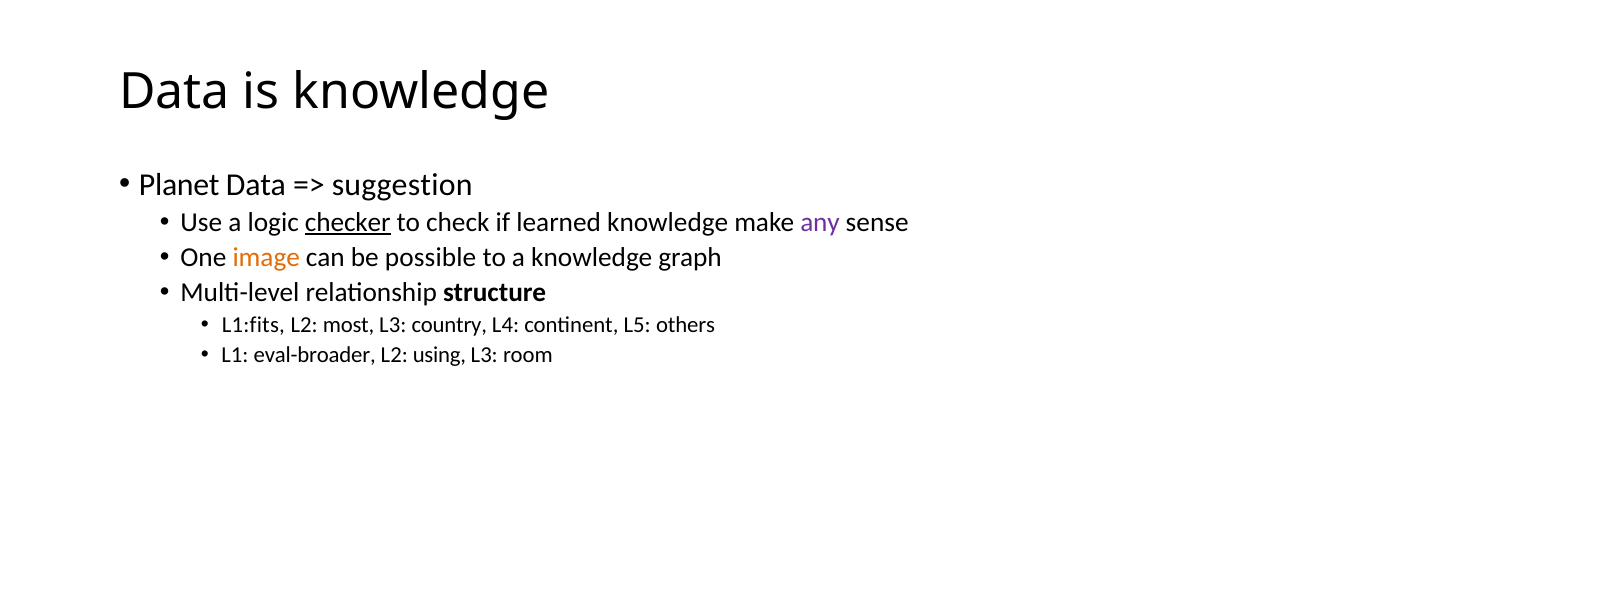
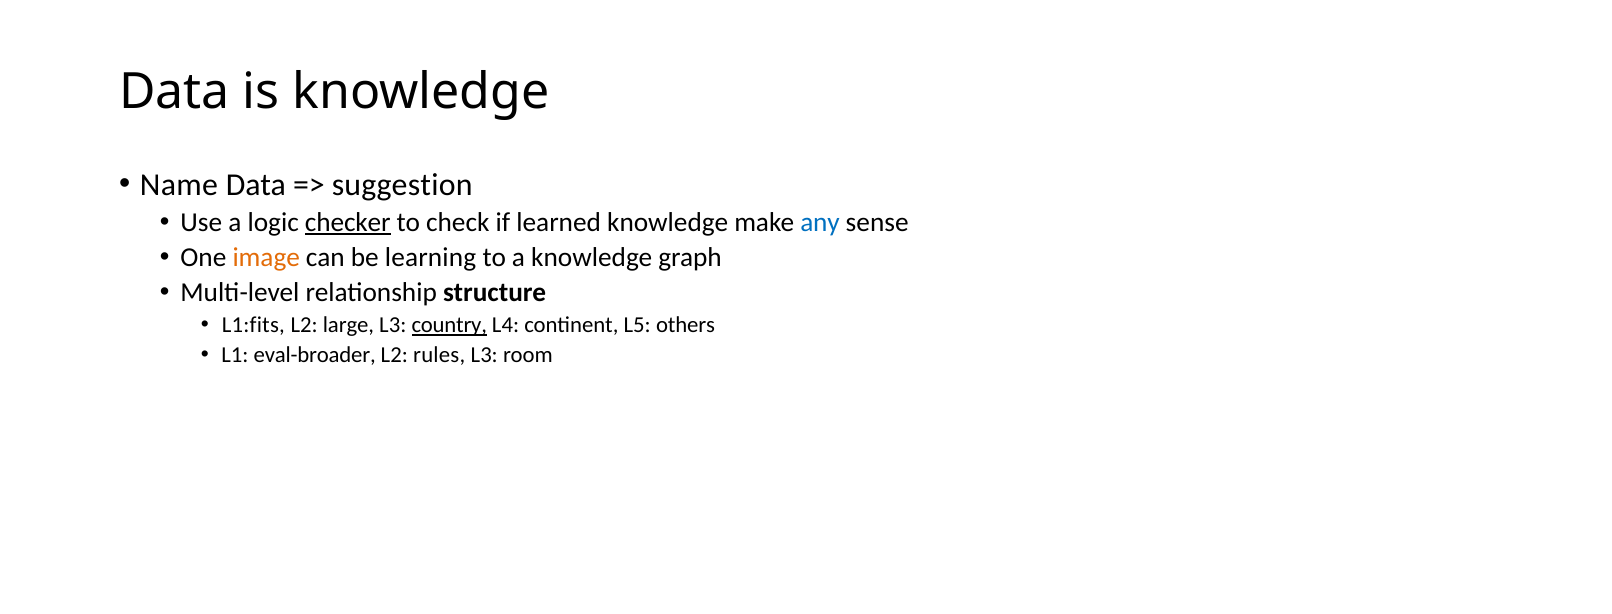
Planet: Planet -> Name
any colour: purple -> blue
possible: possible -> learning
most: most -> large
country underline: none -> present
using: using -> rules
